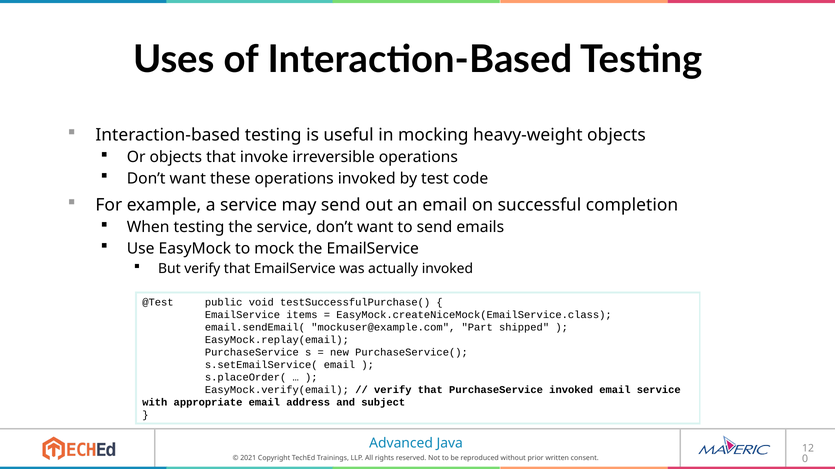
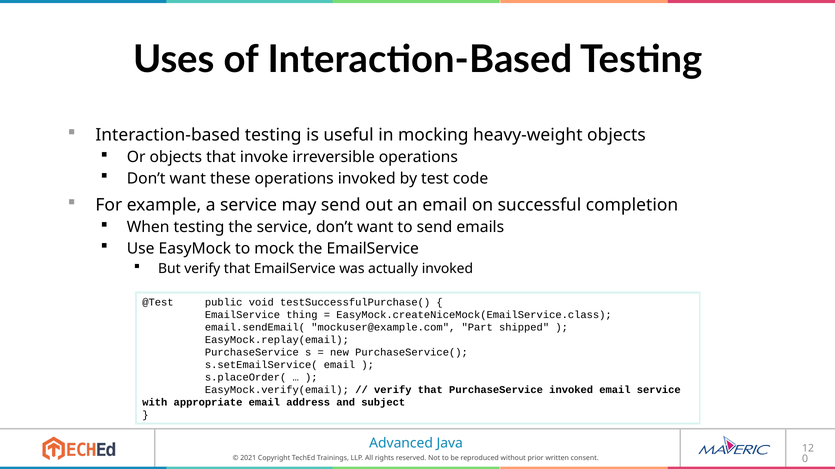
items: items -> thing
